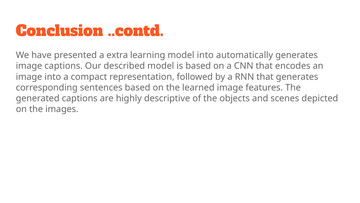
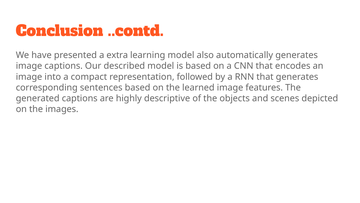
model into: into -> also
